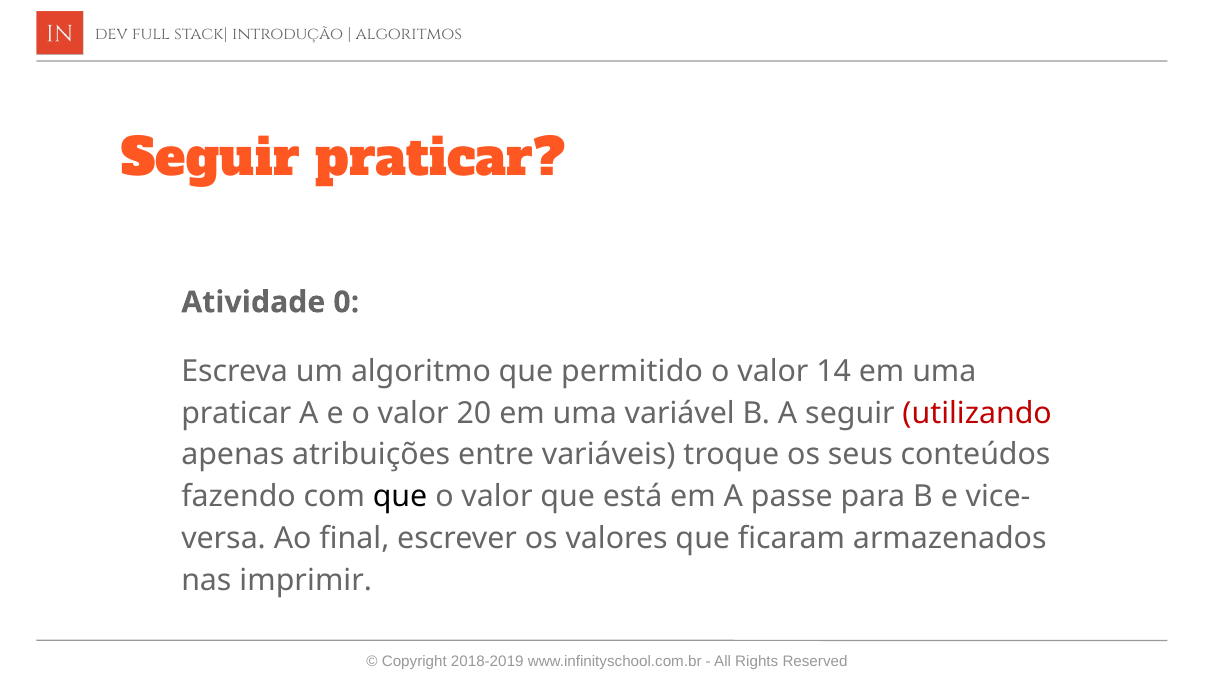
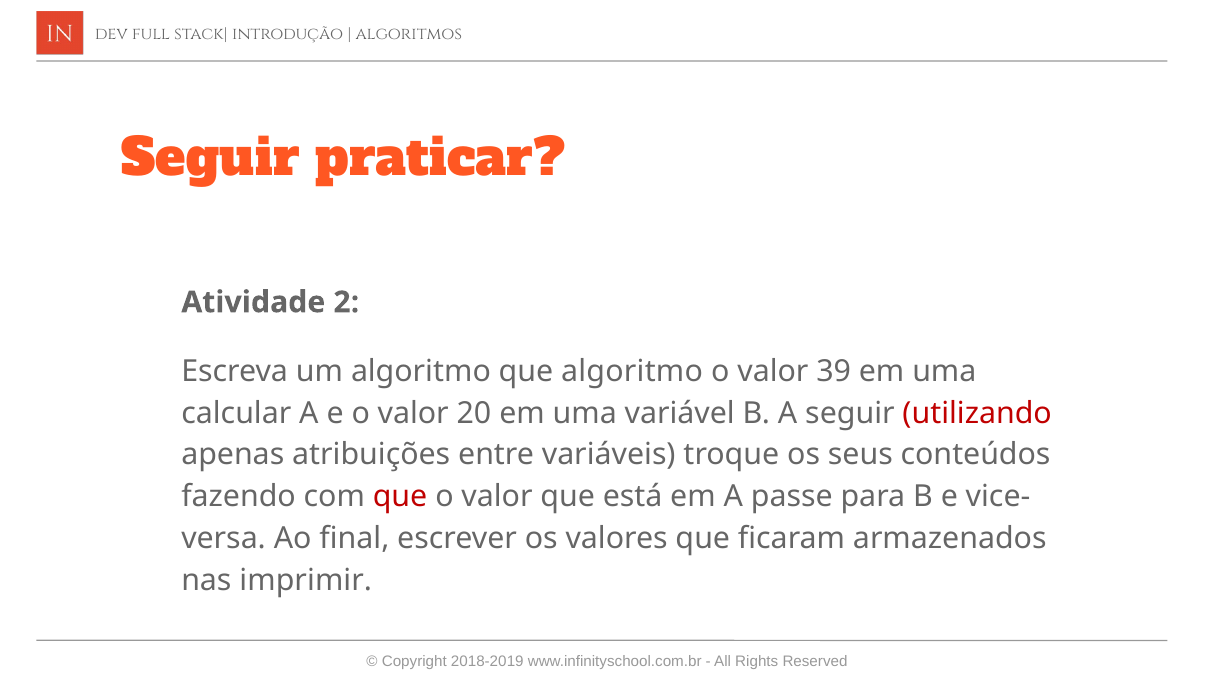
0: 0 -> 2
que permitido: permitido -> algoritmo
14: 14 -> 39
praticar at (236, 413): praticar -> calcular
que at (400, 497) colour: black -> red
